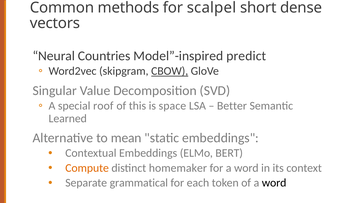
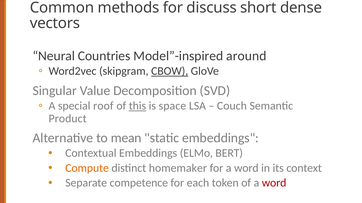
scalpel: scalpel -> discuss
predict: predict -> around
this underline: none -> present
Better: Better -> Couch
Learned: Learned -> Product
grammatical: grammatical -> competence
word at (274, 183) colour: black -> red
